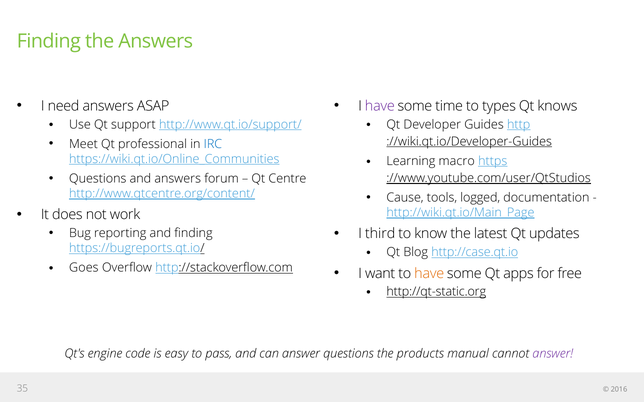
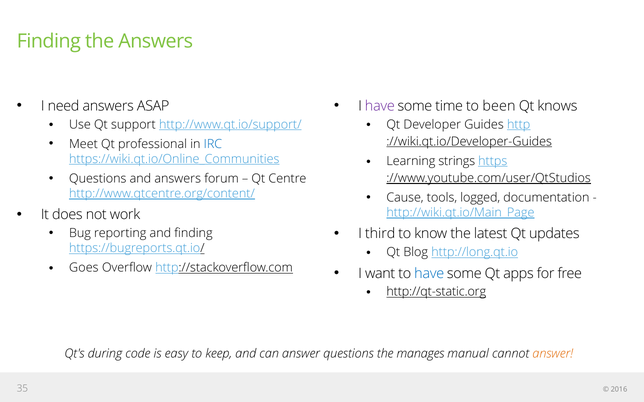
types: types -> been
macro: macro -> strings
http://case.qt.io: http://case.qt.io -> http://long.qt.io
have at (429, 274) colour: orange -> blue
engine: engine -> during
pass: pass -> keep
products: products -> manages
answer at (553, 354) colour: purple -> orange
